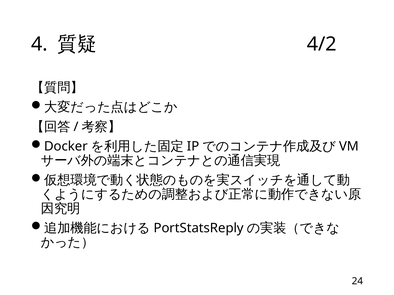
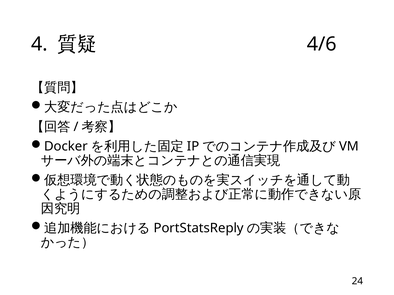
4/2: 4/2 -> 4/6
